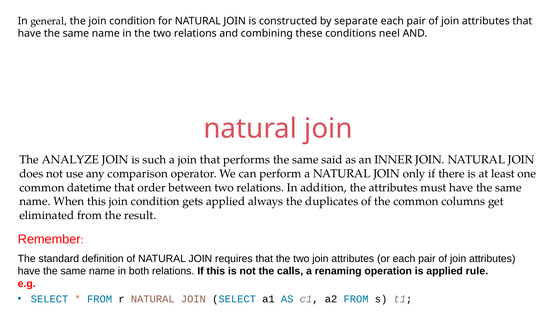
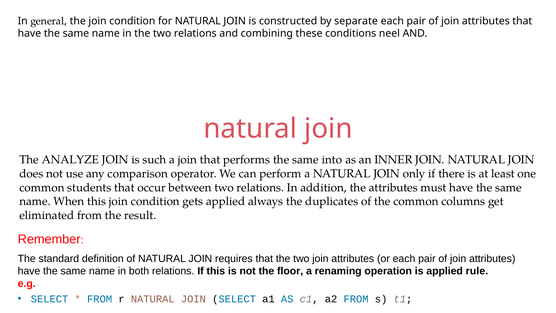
said: said -> into
datetime: datetime -> students
order: order -> occur
calls: calls -> floor
